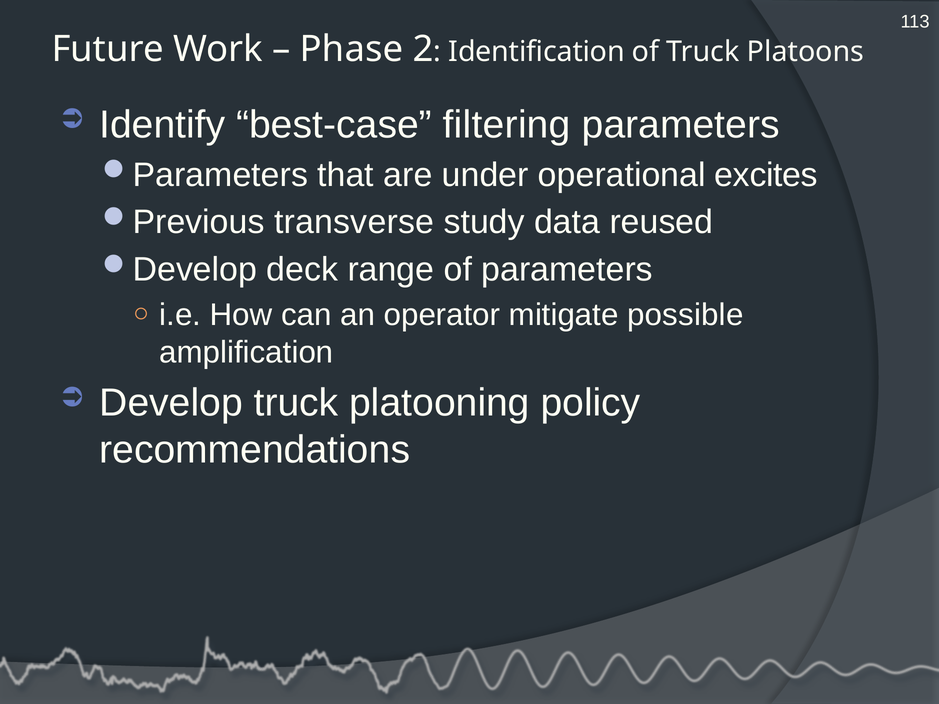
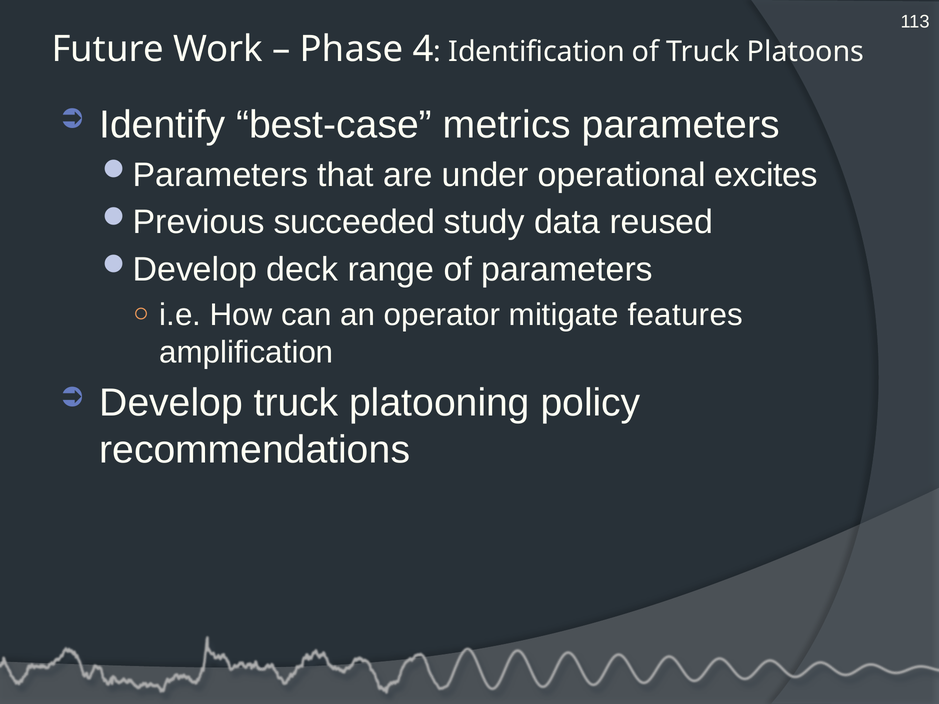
2: 2 -> 4
filtering: filtering -> metrics
transverse: transverse -> succeeded
possible: possible -> features
